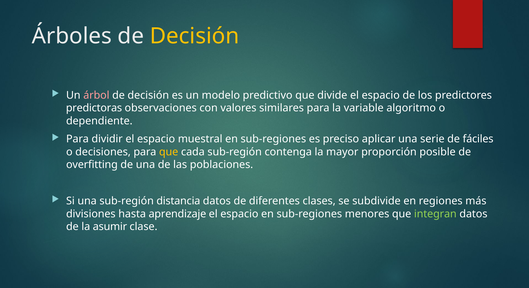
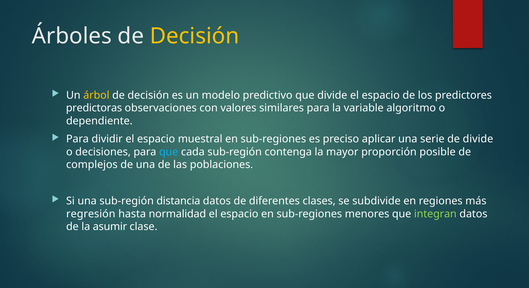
árbol colour: pink -> yellow
de fáciles: fáciles -> divide
que at (169, 152) colour: yellow -> light blue
overfitting: overfitting -> complejos
divisiones: divisiones -> regresión
aprendizaje: aprendizaje -> normalidad
